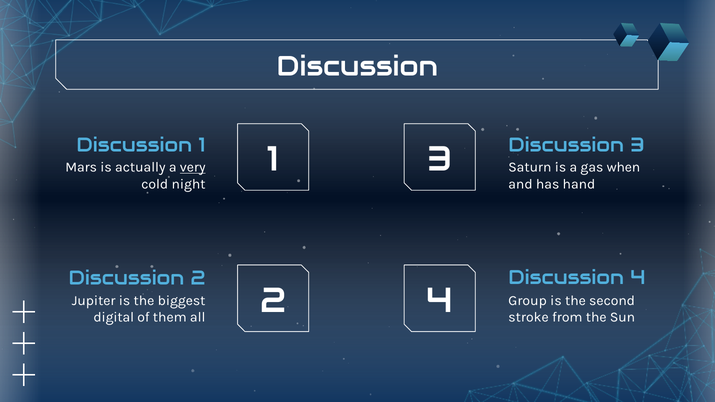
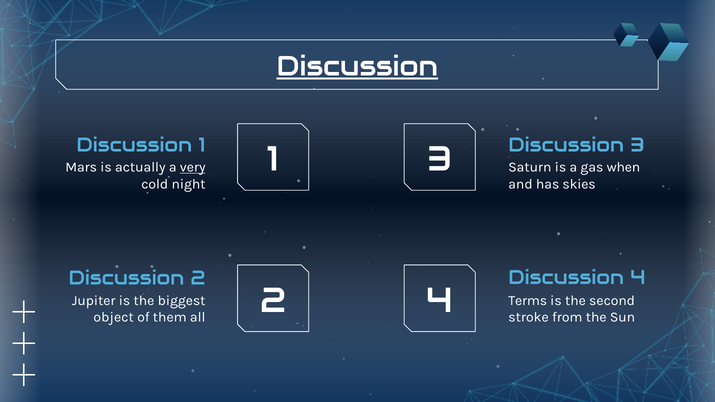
Discussion at (357, 67) underline: none -> present
hand: hand -> skies
Group: Group -> Terms
digital: digital -> object
